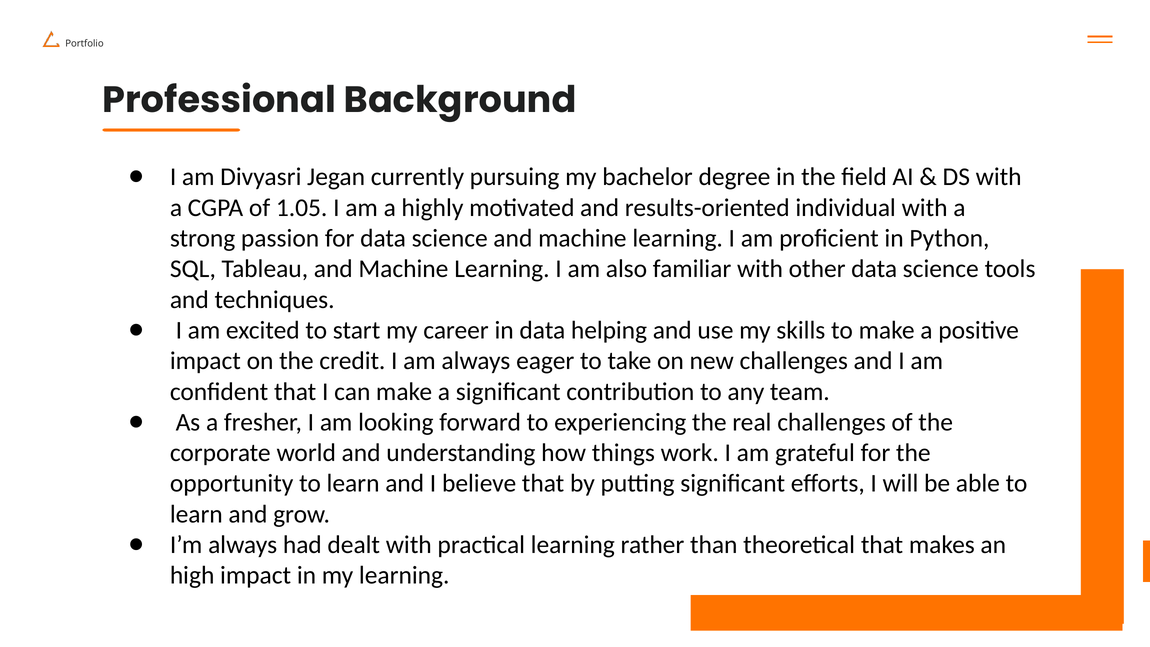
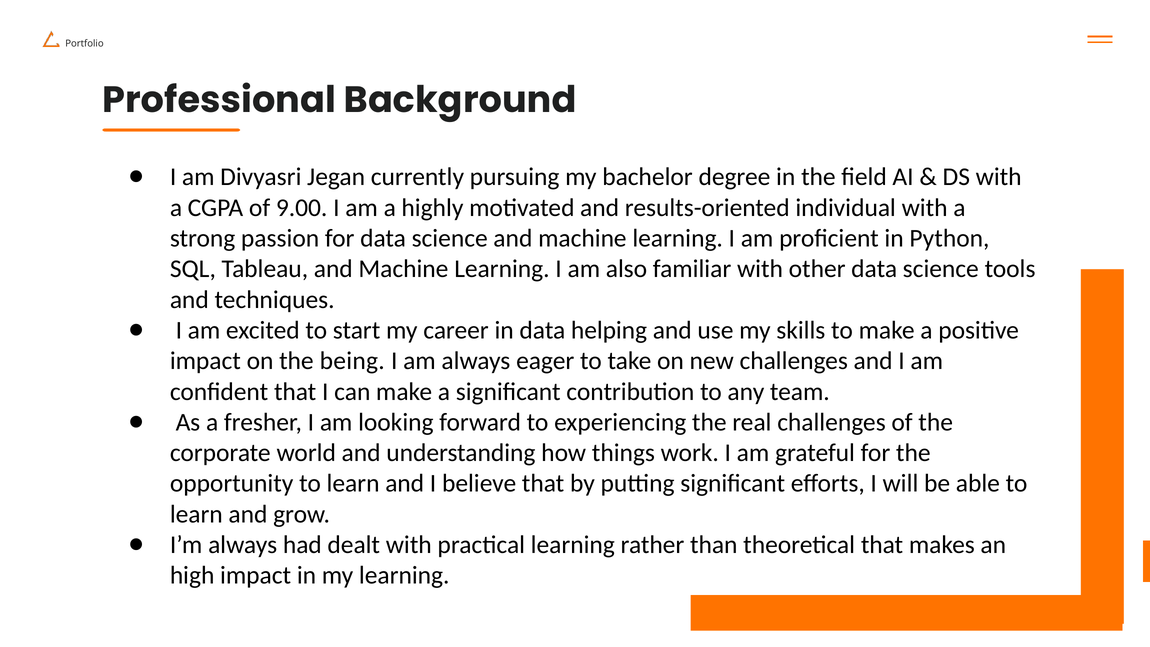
1.05: 1.05 -> 9.00
credit: credit -> being
